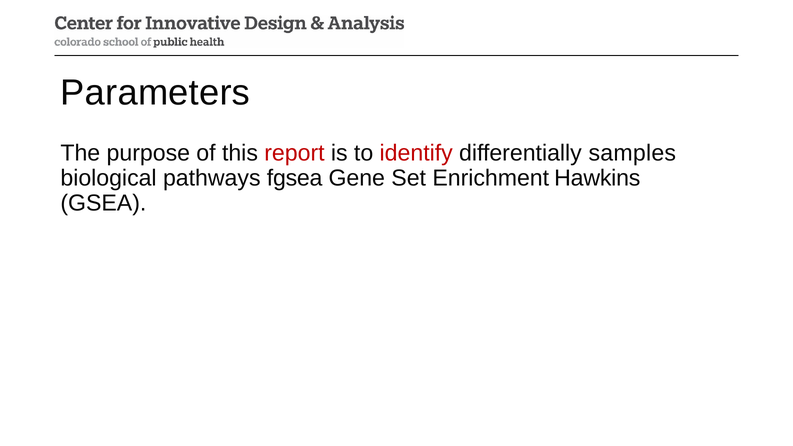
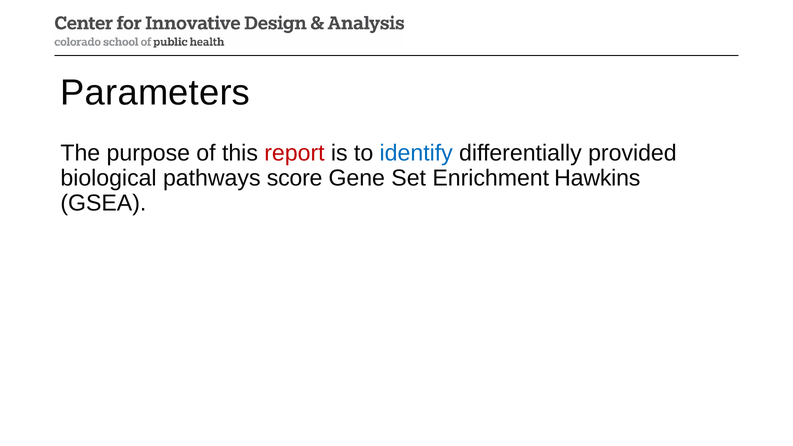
identify colour: red -> blue
samples: samples -> provided
fgsea: fgsea -> score
